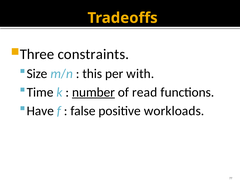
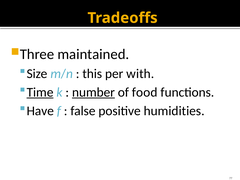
constraints: constraints -> maintained
Time underline: none -> present
read: read -> food
workloads: workloads -> humidities
